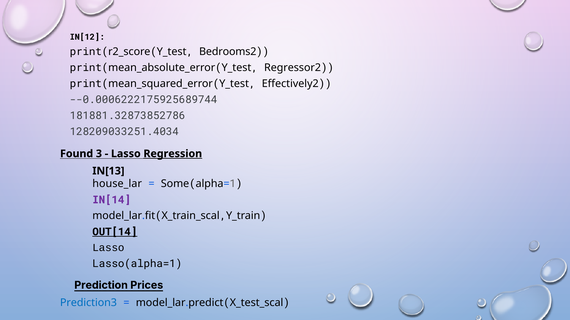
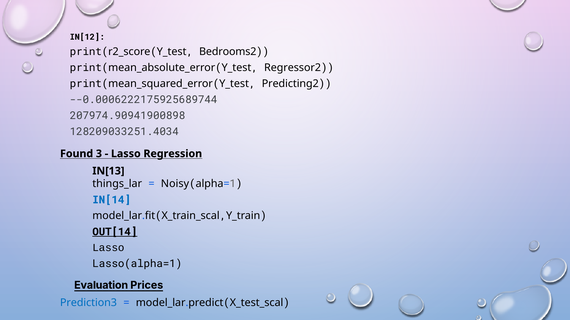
Effectively2: Effectively2 -> Predicting2
181881.32873852786: 181881.32873852786 -> 207974.90941900898
Regression underline: present -> none
house_lar: house_lar -> things_lar
Some: Some -> Noisy
IN[14 colour: purple -> blue
Prediction: Prediction -> Evaluation
